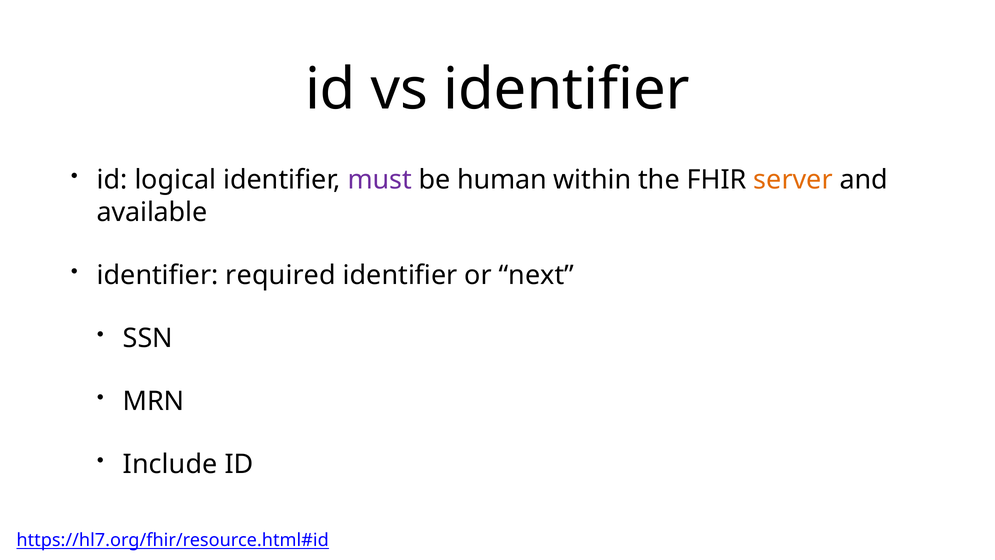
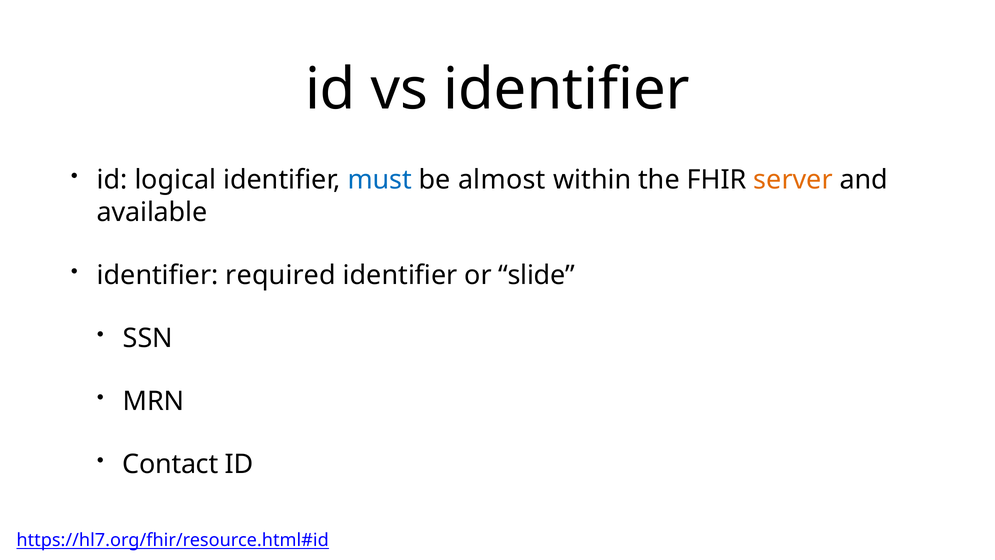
must colour: purple -> blue
human: human -> almost
next: next -> slide
Include: Include -> Contact
